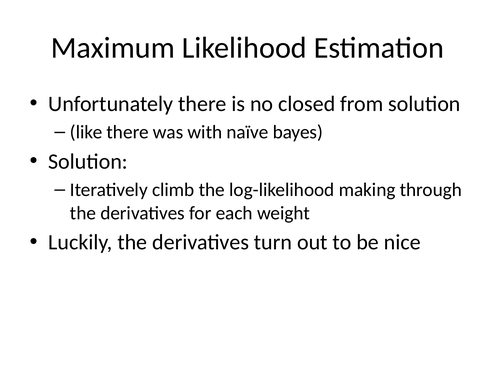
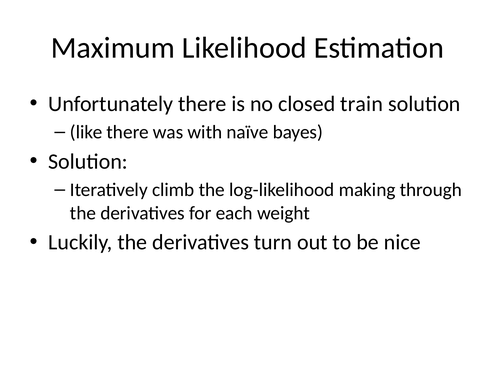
from: from -> train
